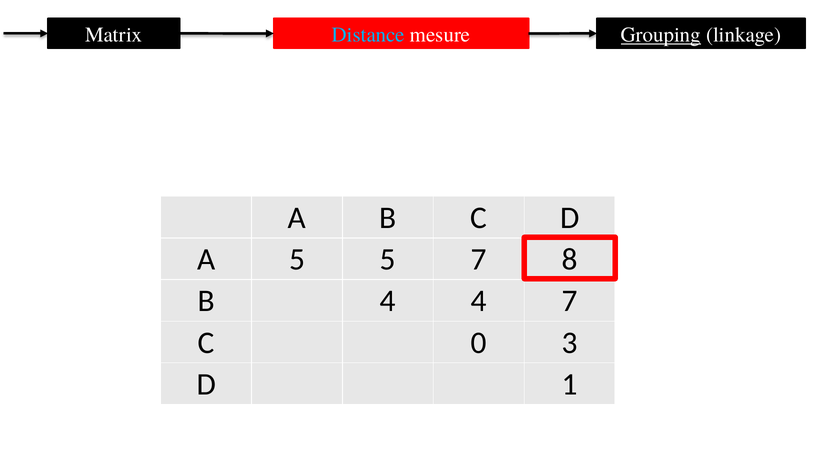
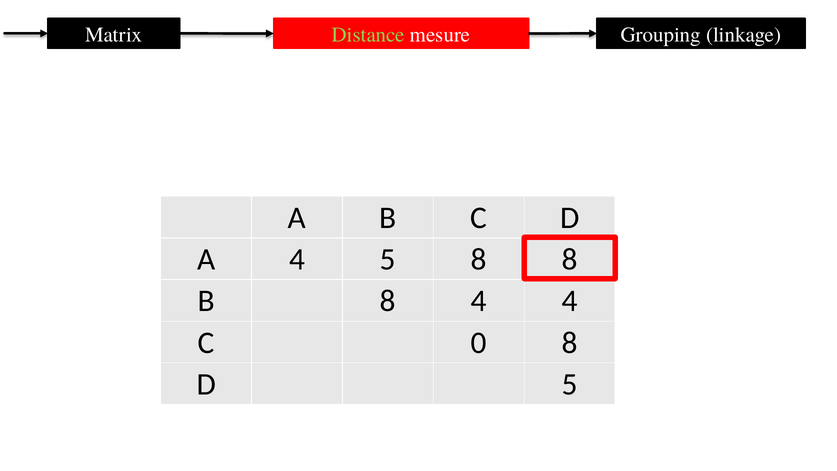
Distance colour: light blue -> light green
Grouping underline: present -> none
A 5: 5 -> 4
5 7: 7 -> 8
B 4: 4 -> 8
4 7: 7 -> 4
0 3: 3 -> 8
D 1: 1 -> 5
